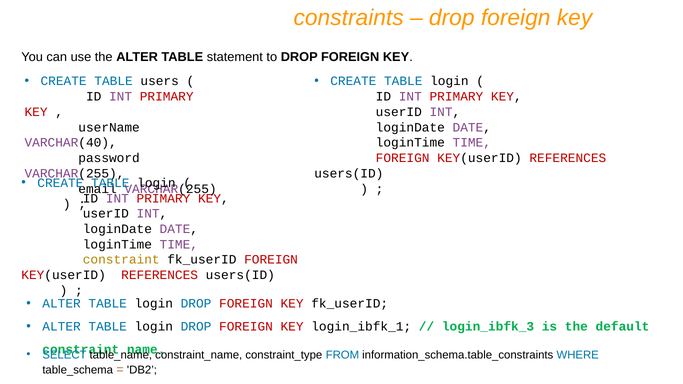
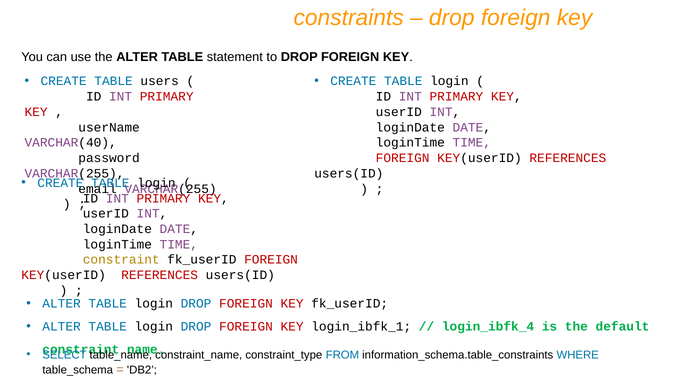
login_ibfk_3: login_ibfk_3 -> login_ibfk_4
